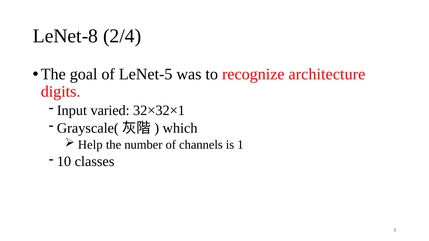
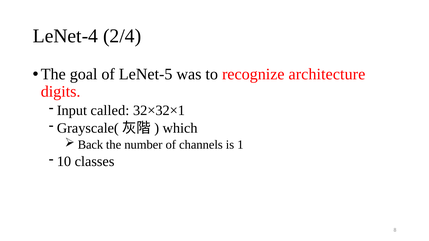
LeNet-8: LeNet-8 -> LeNet-4
varied: varied -> called
Help: Help -> Back
